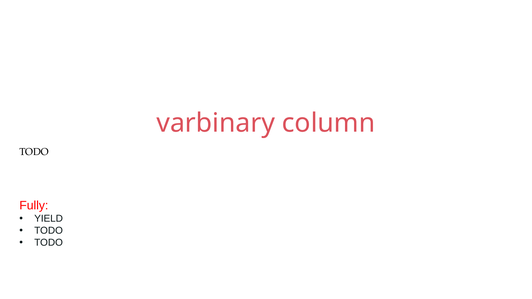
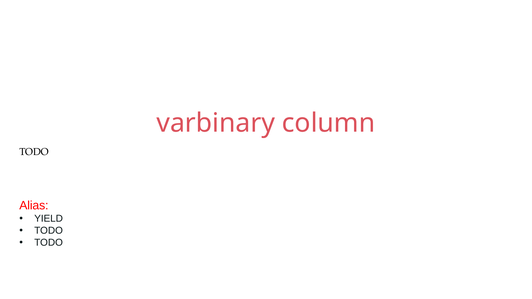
Fully: Fully -> Alias
